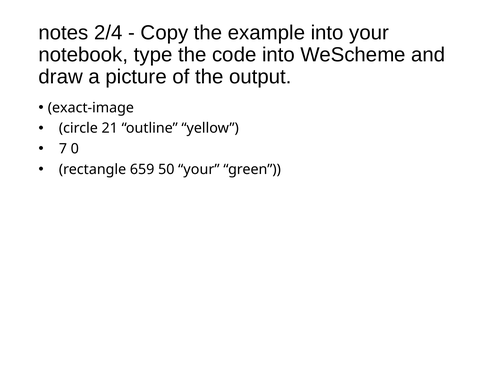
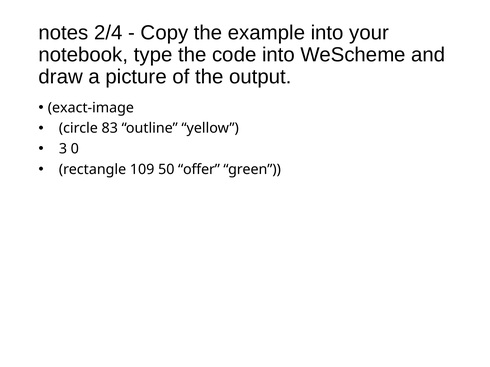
21: 21 -> 83
7: 7 -> 3
659: 659 -> 109
50 your: your -> offer
